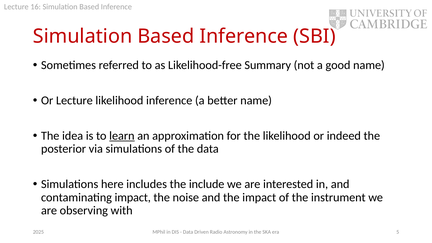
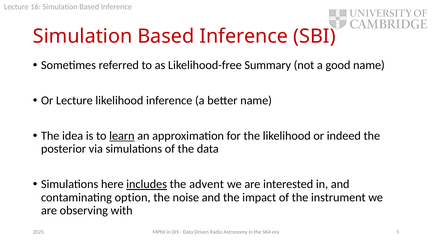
includes underline: none -> present
include: include -> advent
contaminating impact: impact -> option
